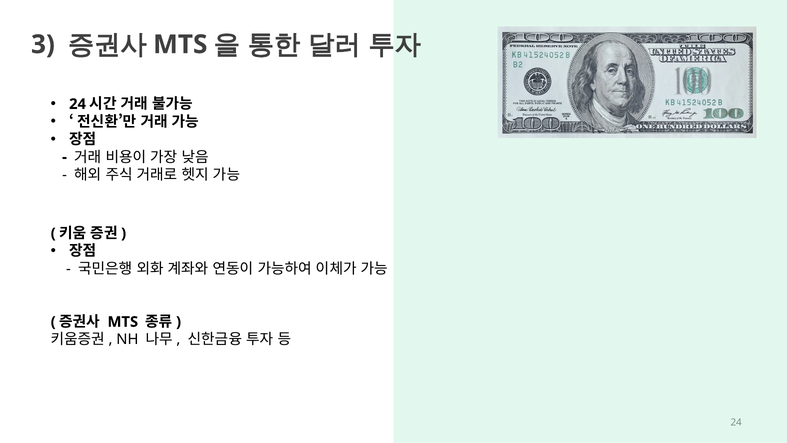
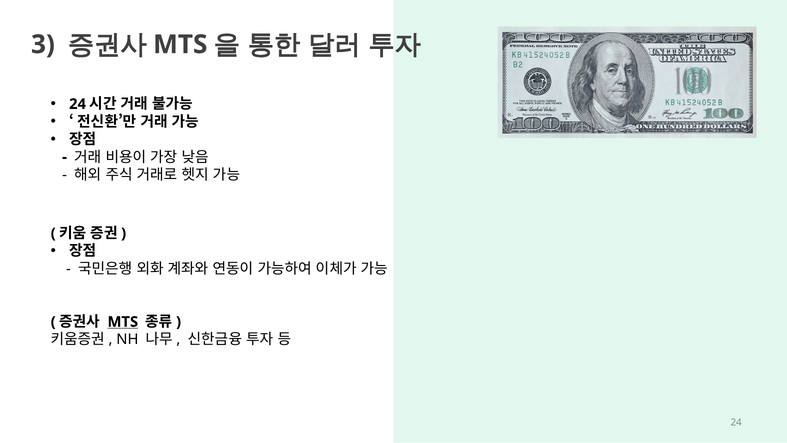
MTS at (123, 322) underline: none -> present
